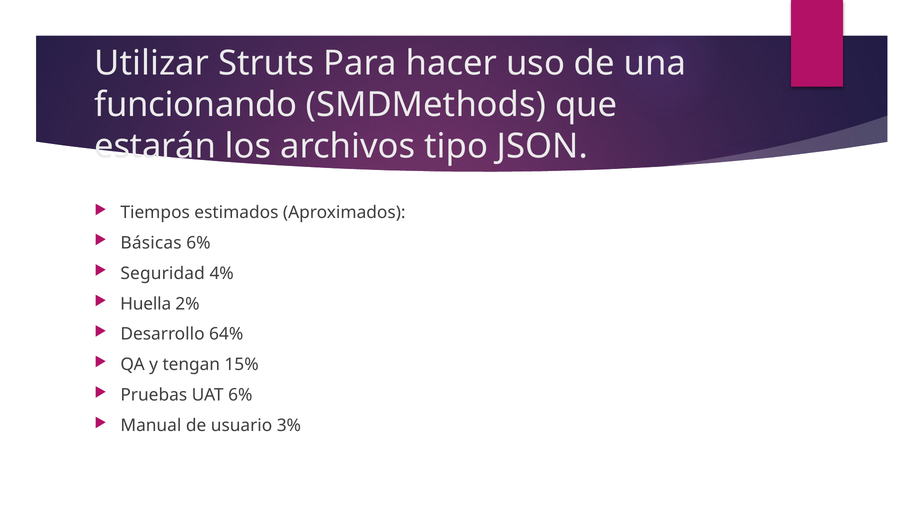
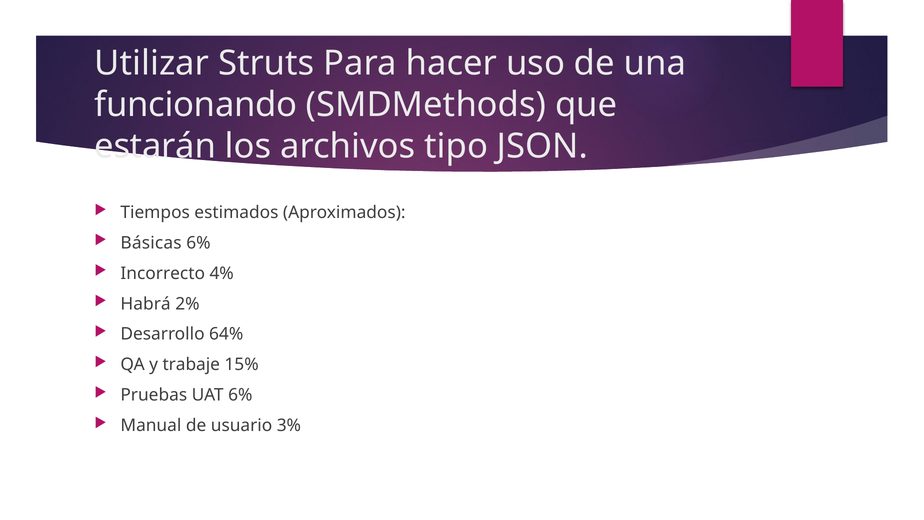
Seguridad: Seguridad -> Incorrecto
Huella: Huella -> Habrá
tengan: tengan -> trabaje
